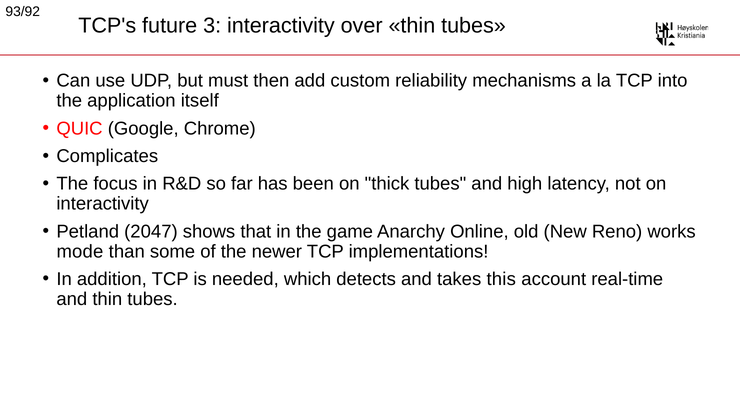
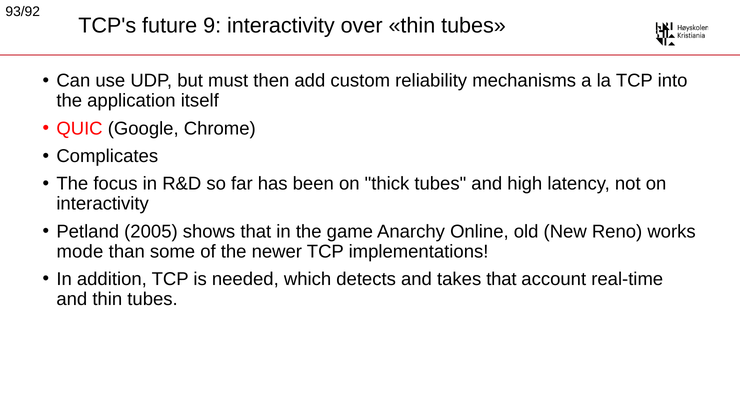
3: 3 -> 9
2047: 2047 -> 2005
takes this: this -> that
